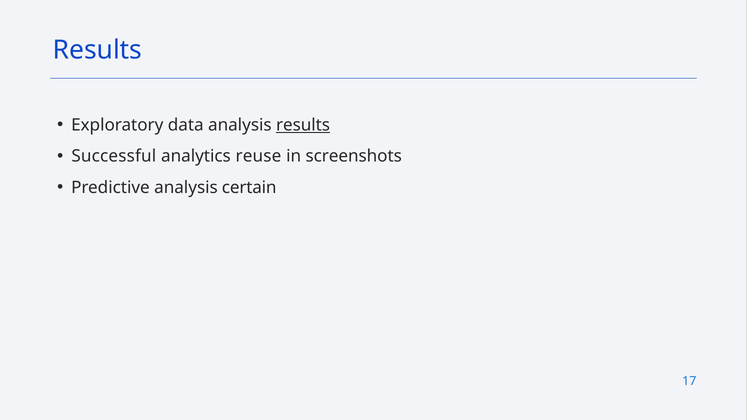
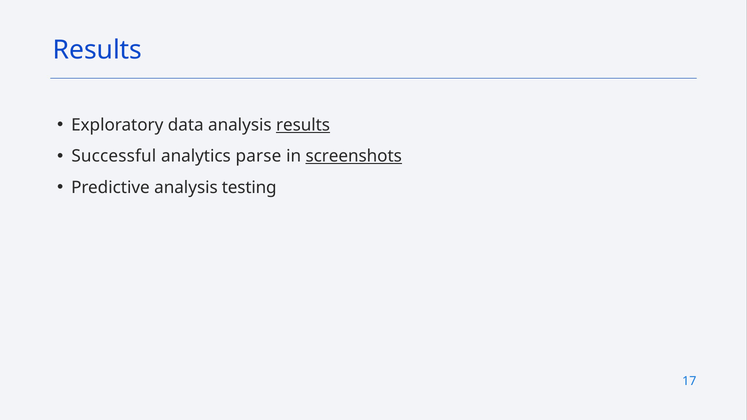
reuse: reuse -> parse
screenshots underline: none -> present
certain: certain -> testing
